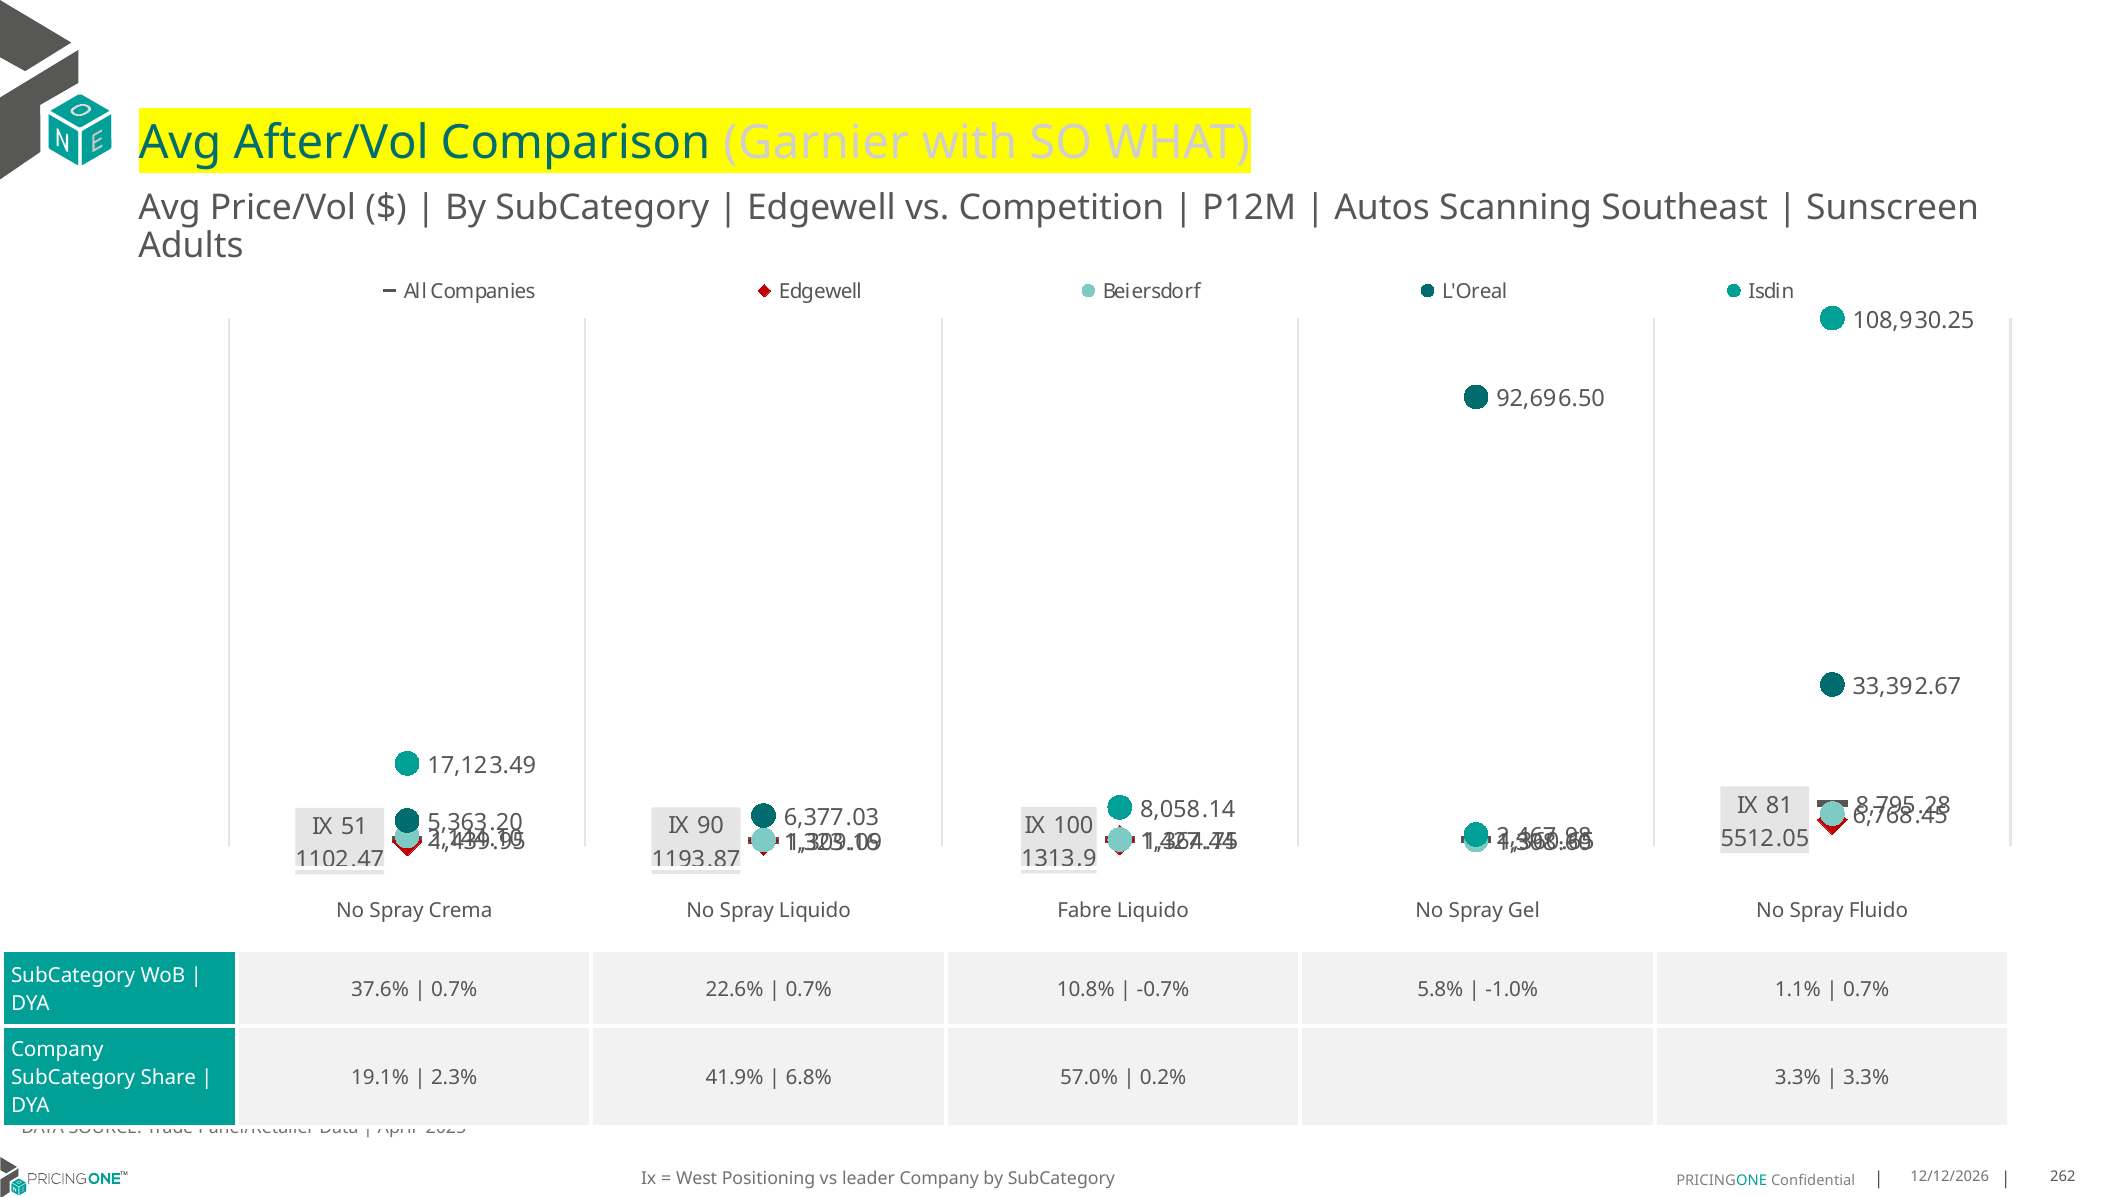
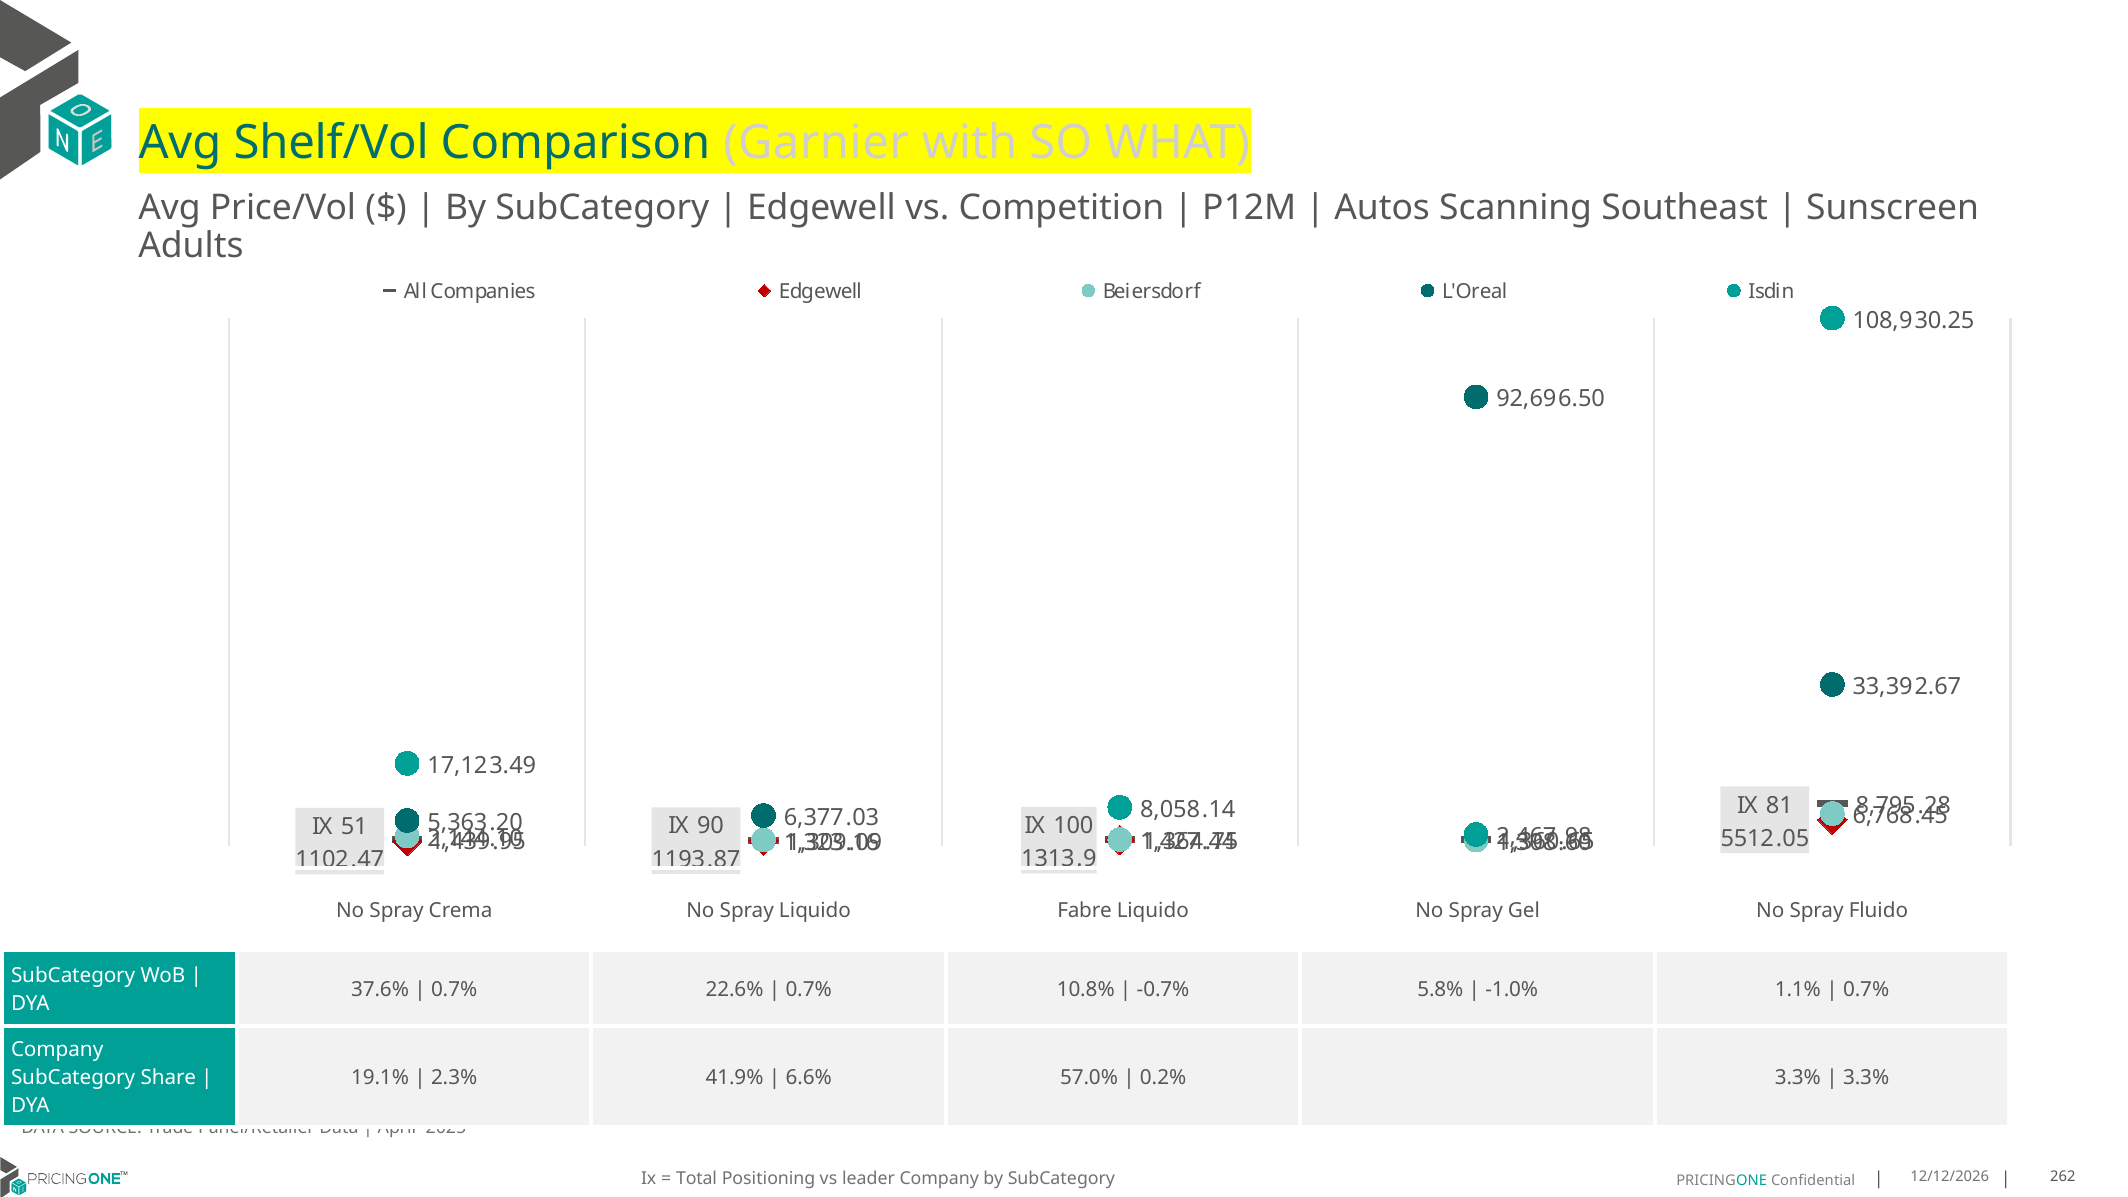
After/Vol: After/Vol -> Shelf/Vol
6.8%: 6.8% -> 6.6%
West: West -> Total
